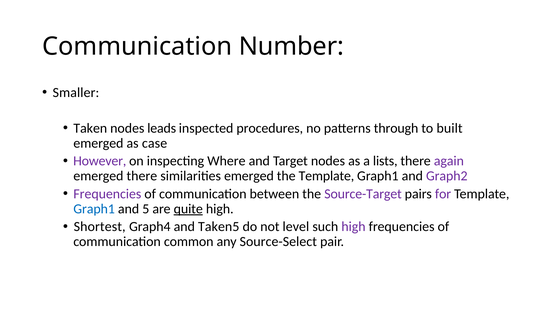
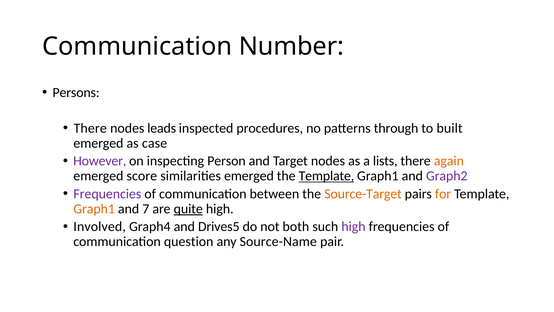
Smaller: Smaller -> Persons
Taken at (90, 128): Taken -> There
Where: Where -> Person
again colour: purple -> orange
emerged there: there -> score
Template at (326, 176) underline: none -> present
Source-Target colour: purple -> orange
for colour: purple -> orange
Graph1 at (94, 209) colour: blue -> orange
5: 5 -> 7
Shortest: Shortest -> Involved
Taken5: Taken5 -> Drives5
level: level -> both
common: common -> question
Source-Select: Source-Select -> Source-Name
